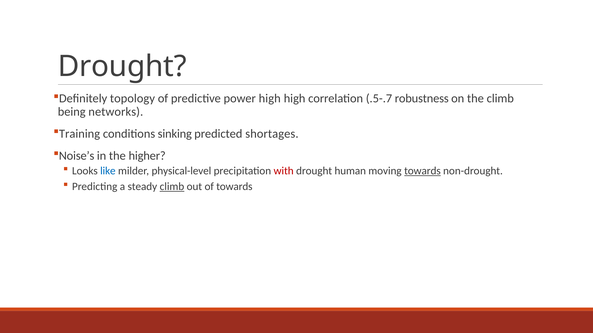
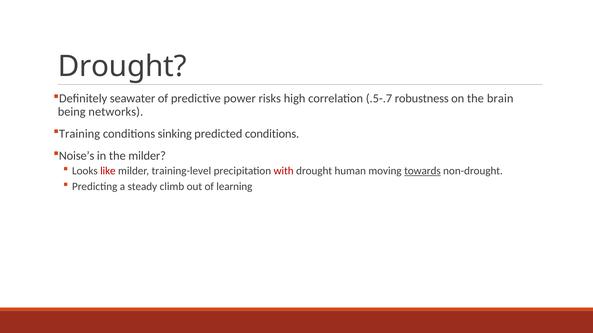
topology: topology -> seawater
power high: high -> risks
the climb: climb -> brain
predicted shortages: shortages -> conditions
the higher: higher -> milder
like colour: blue -> red
physical-level: physical-level -> training-level
climb at (172, 187) underline: present -> none
of towards: towards -> learning
